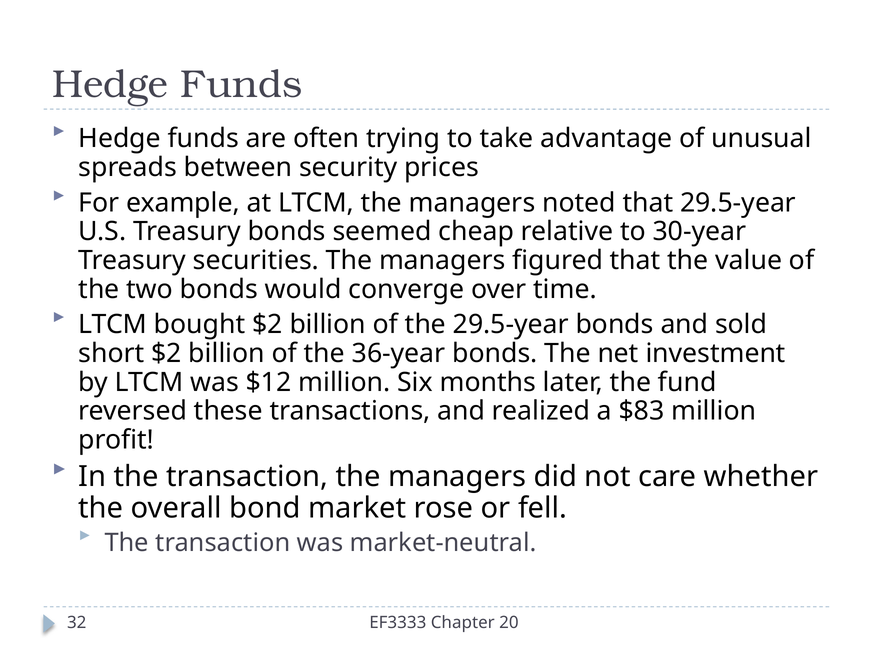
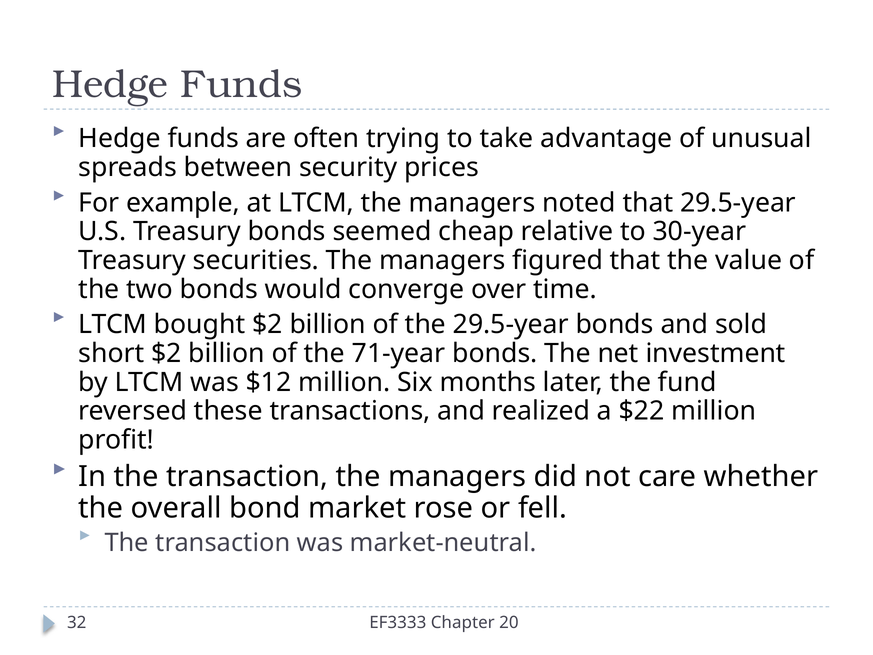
36-year: 36-year -> 71-year
$83: $83 -> $22
